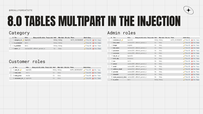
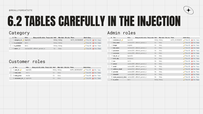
8.0: 8.0 -> 6.2
MULTIPART: MULTIPART -> CAREFULLY
